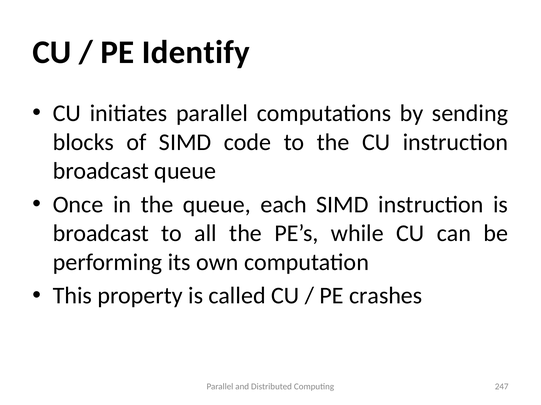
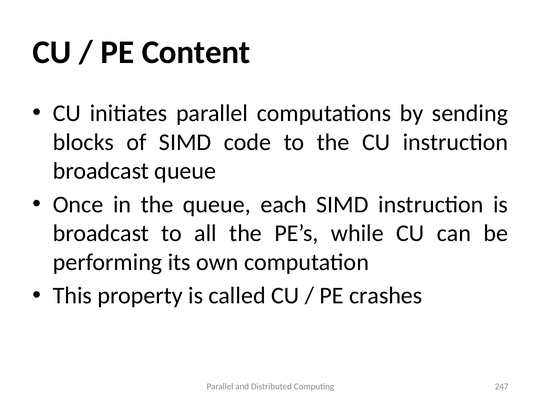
Identify: Identify -> Content
